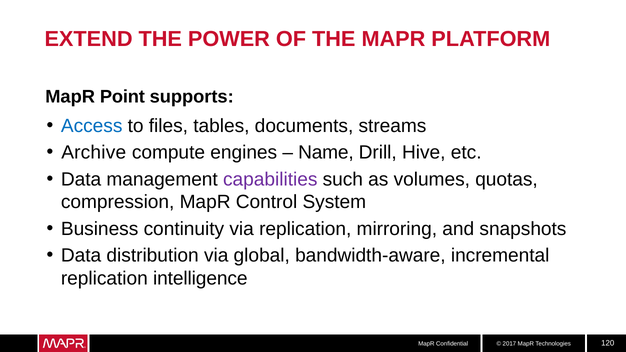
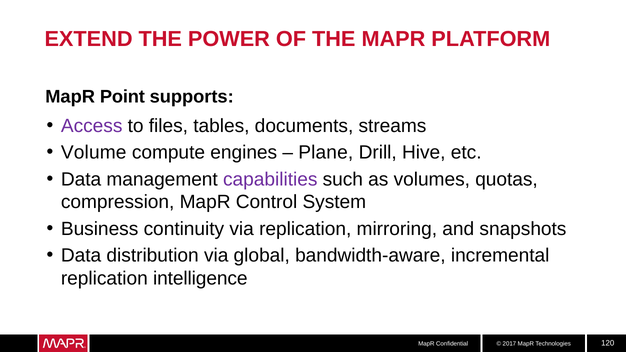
Access colour: blue -> purple
Archive: Archive -> Volume
Name: Name -> Plane
